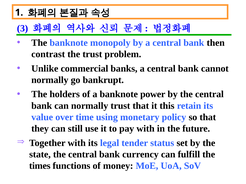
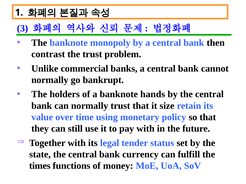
power: power -> hands
this: this -> size
